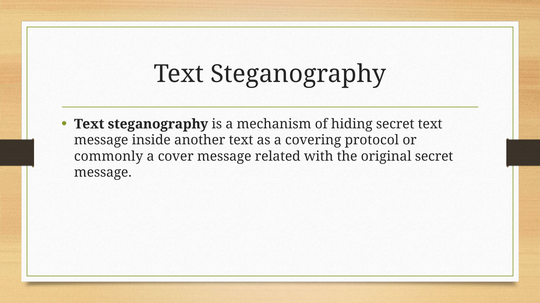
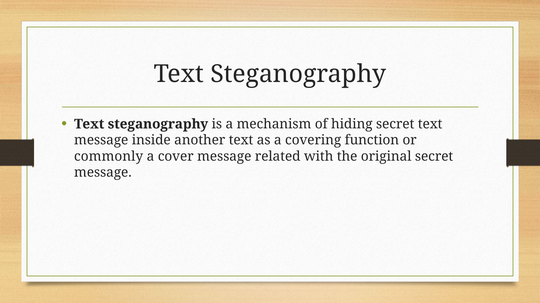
protocol: protocol -> function
